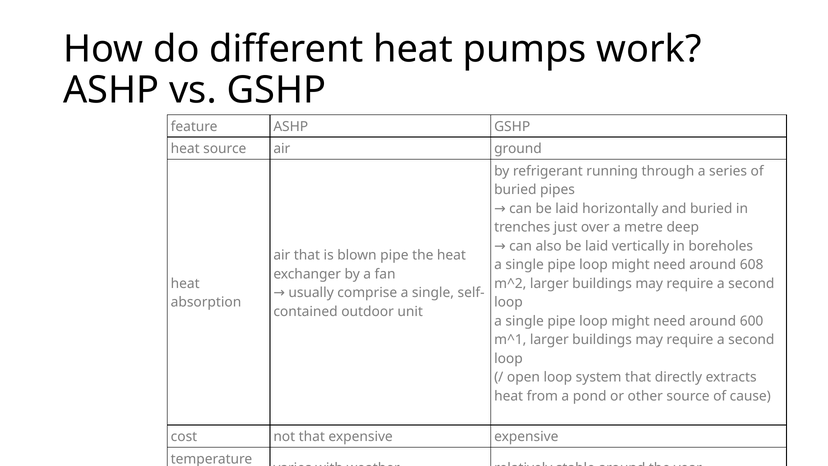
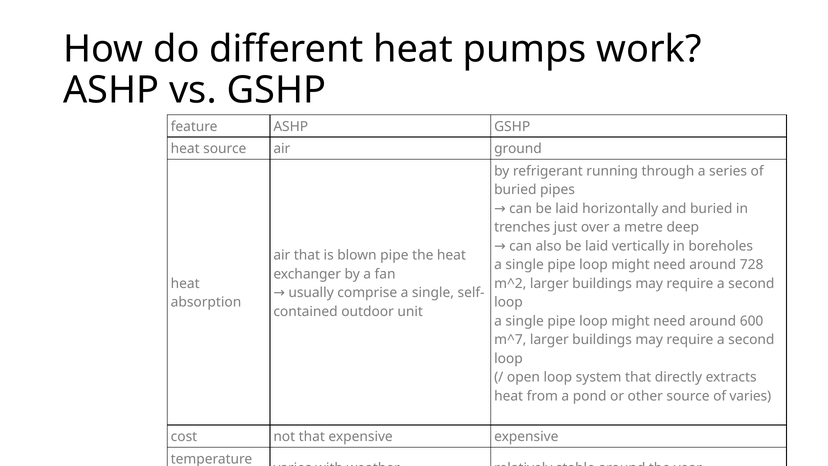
608: 608 -> 728
m^1: m^1 -> m^7
of cause: cause -> varies
